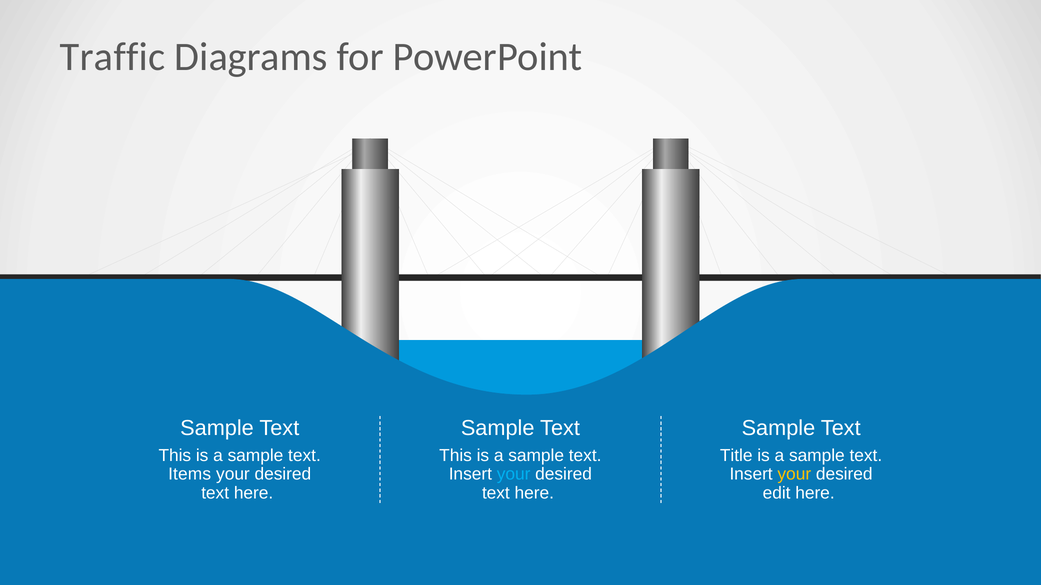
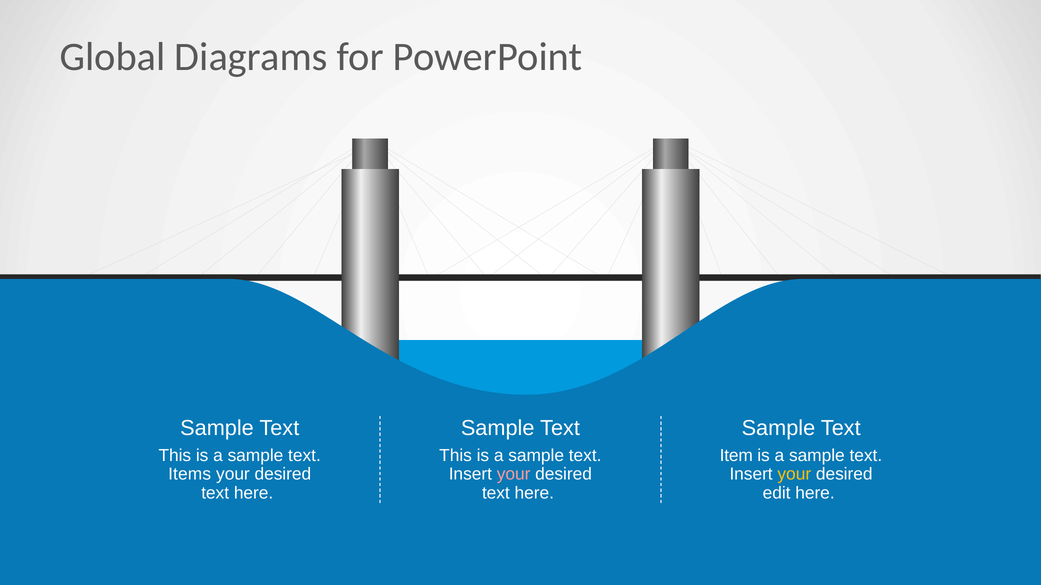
Traffic: Traffic -> Global
Title: Title -> Item
your at (514, 475) colour: light blue -> pink
